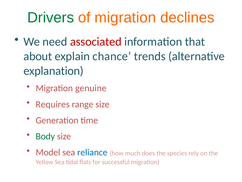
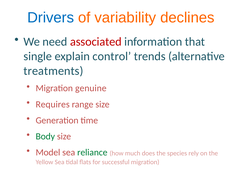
Drivers colour: green -> blue
of migration: migration -> variability
about: about -> single
chance: chance -> control
explanation: explanation -> treatments
reliance colour: blue -> green
